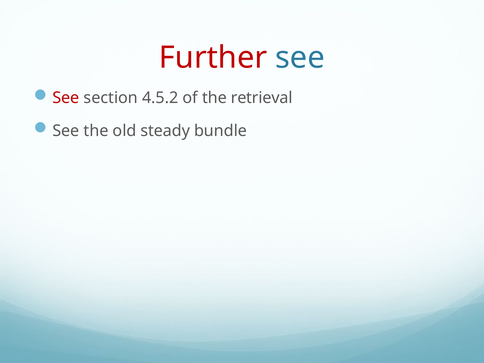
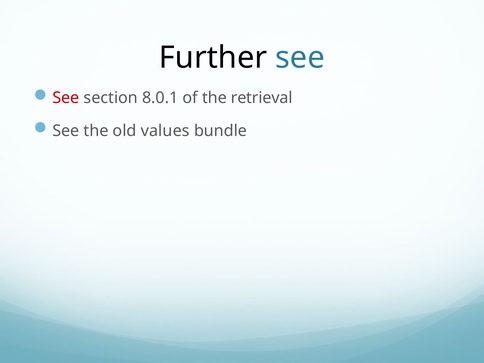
Further colour: red -> black
4.5.2: 4.5.2 -> 8.0.1
steady: steady -> values
